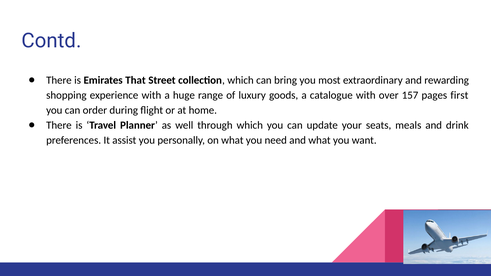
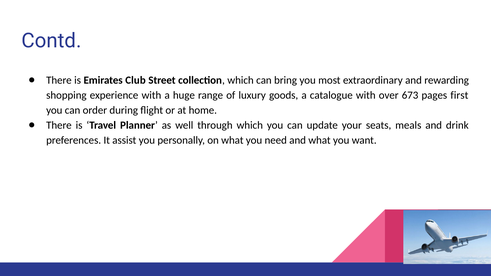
That: That -> Club
157: 157 -> 673
